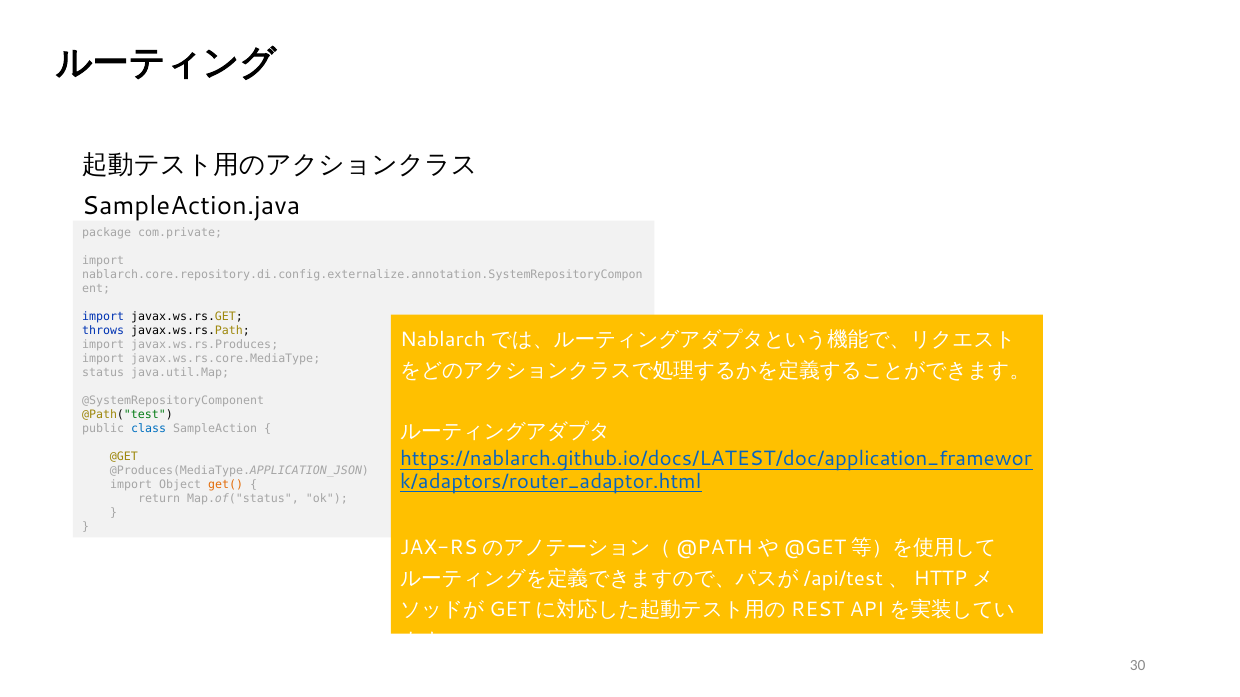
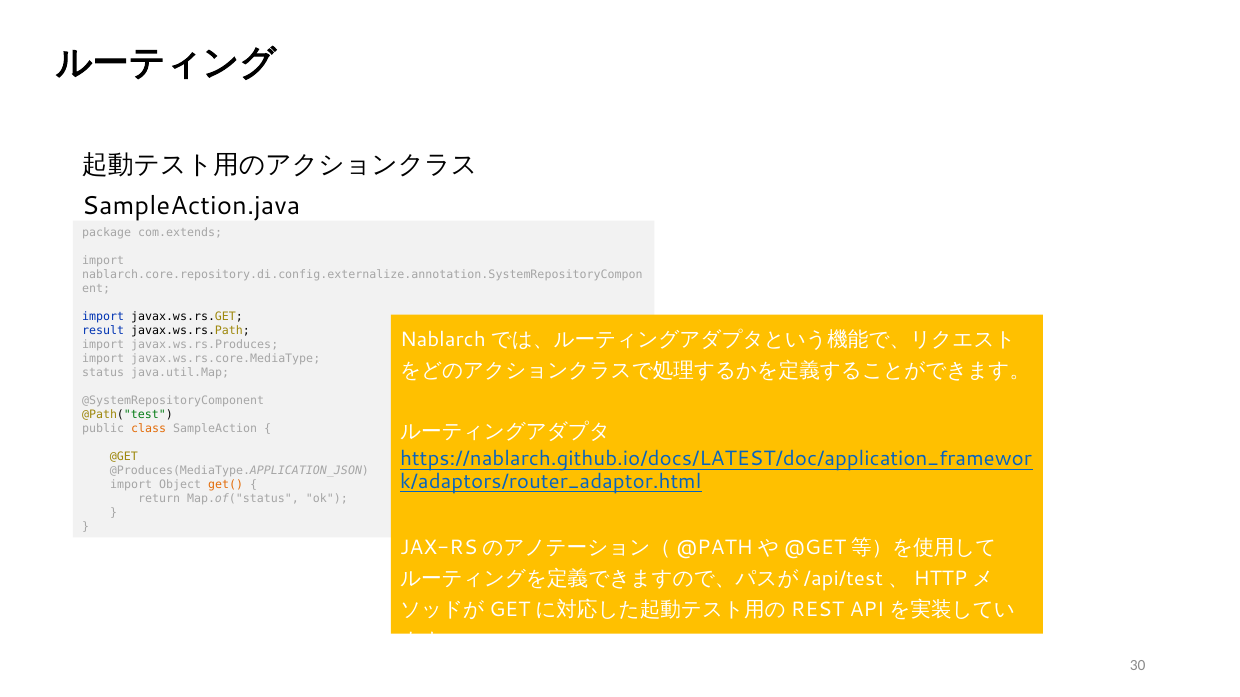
com.private: com.private -> com.extends
throws: throws -> result
class colour: blue -> orange
